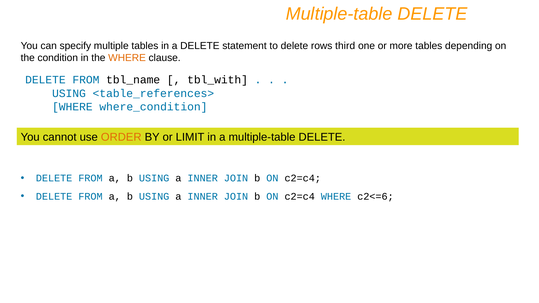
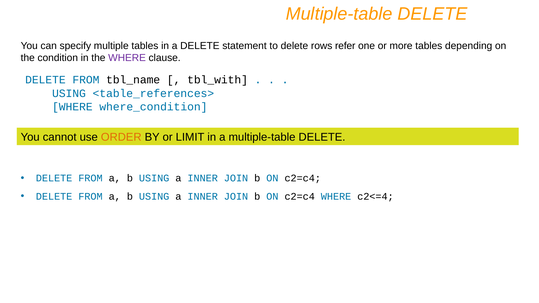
third: third -> refer
WHERE at (127, 58) colour: orange -> purple
c2<=6: c2<=6 -> c2<=4
